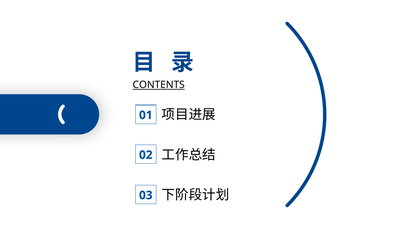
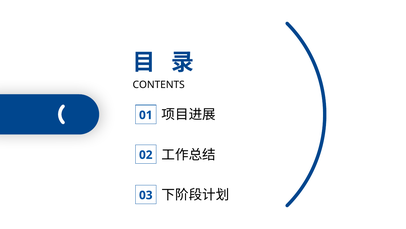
CONTENTS underline: present -> none
